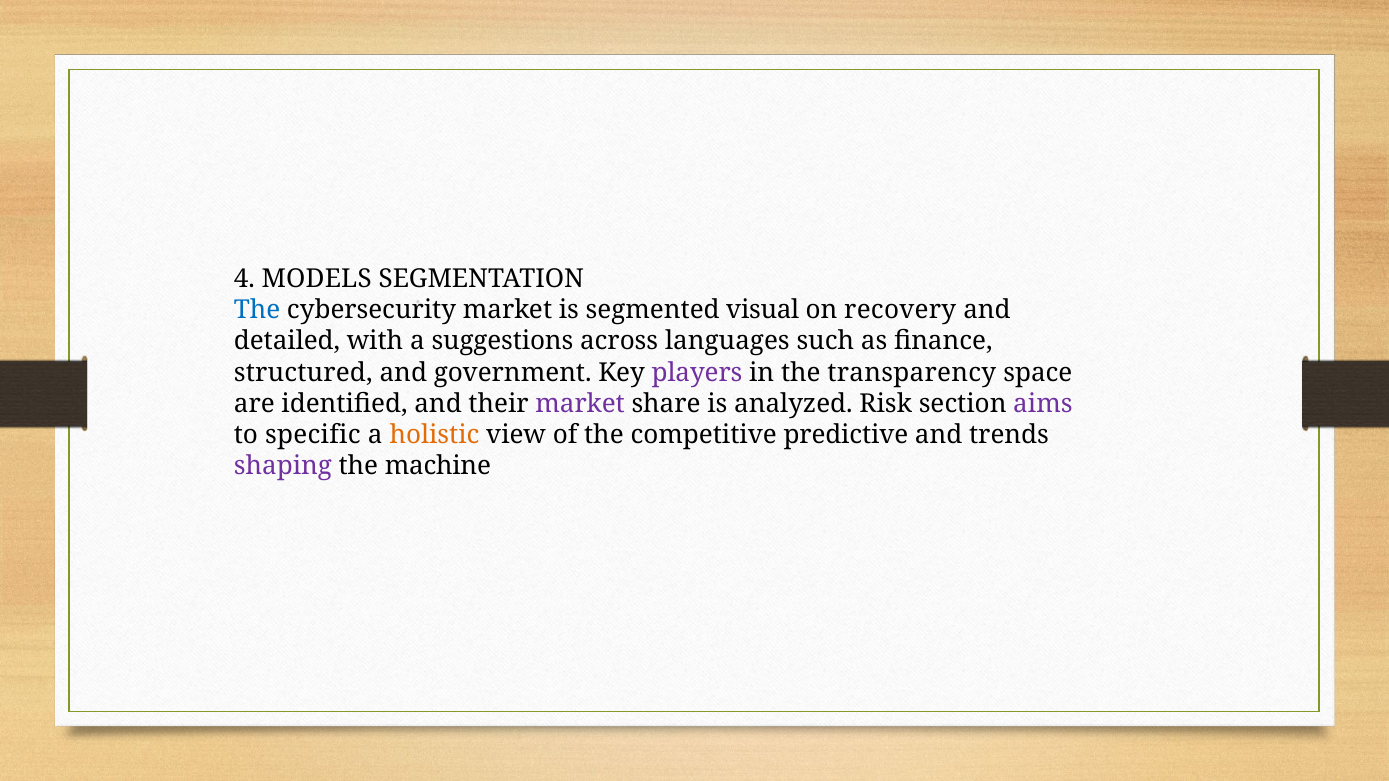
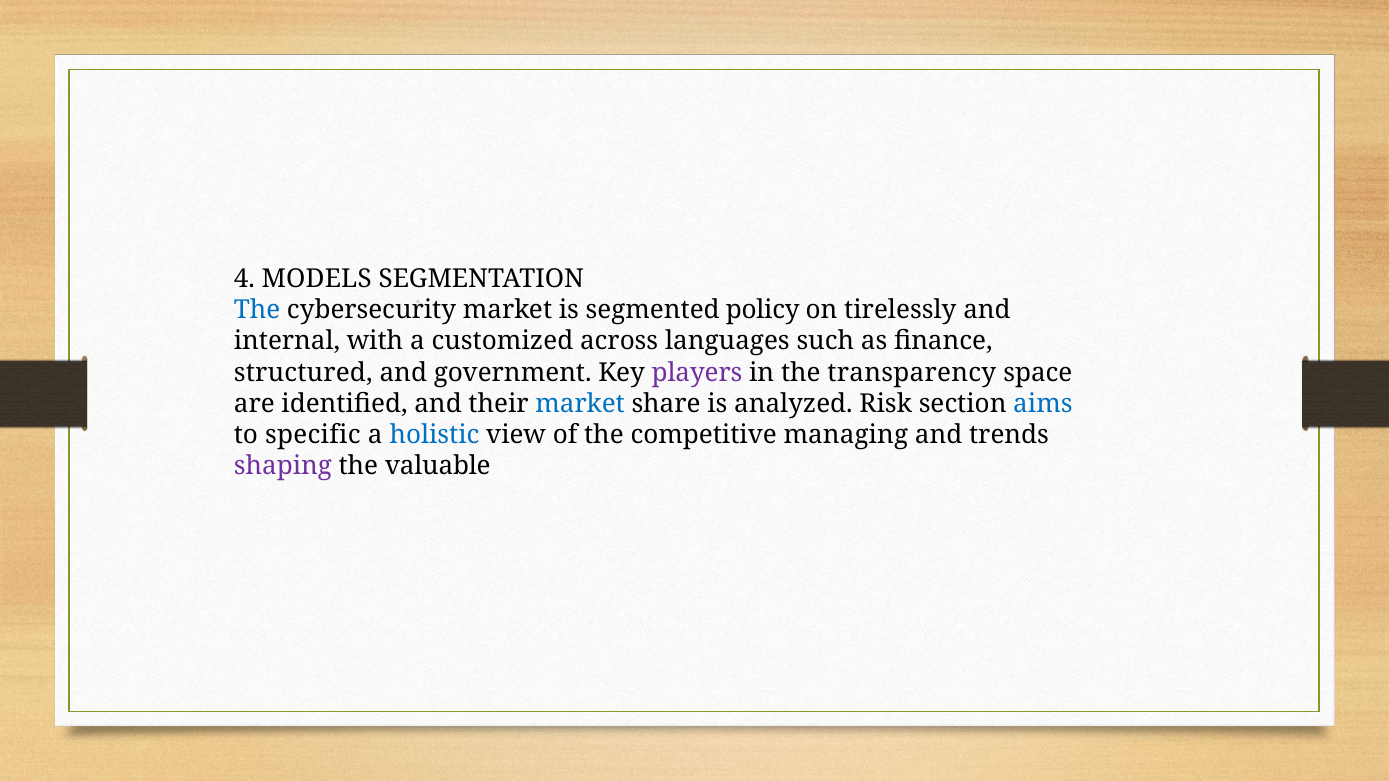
visual: visual -> policy
recovery: recovery -> tirelessly
detailed: detailed -> internal
suggestions: suggestions -> customized
market at (580, 404) colour: purple -> blue
aims colour: purple -> blue
holistic colour: orange -> blue
predictive: predictive -> managing
machine: machine -> valuable
